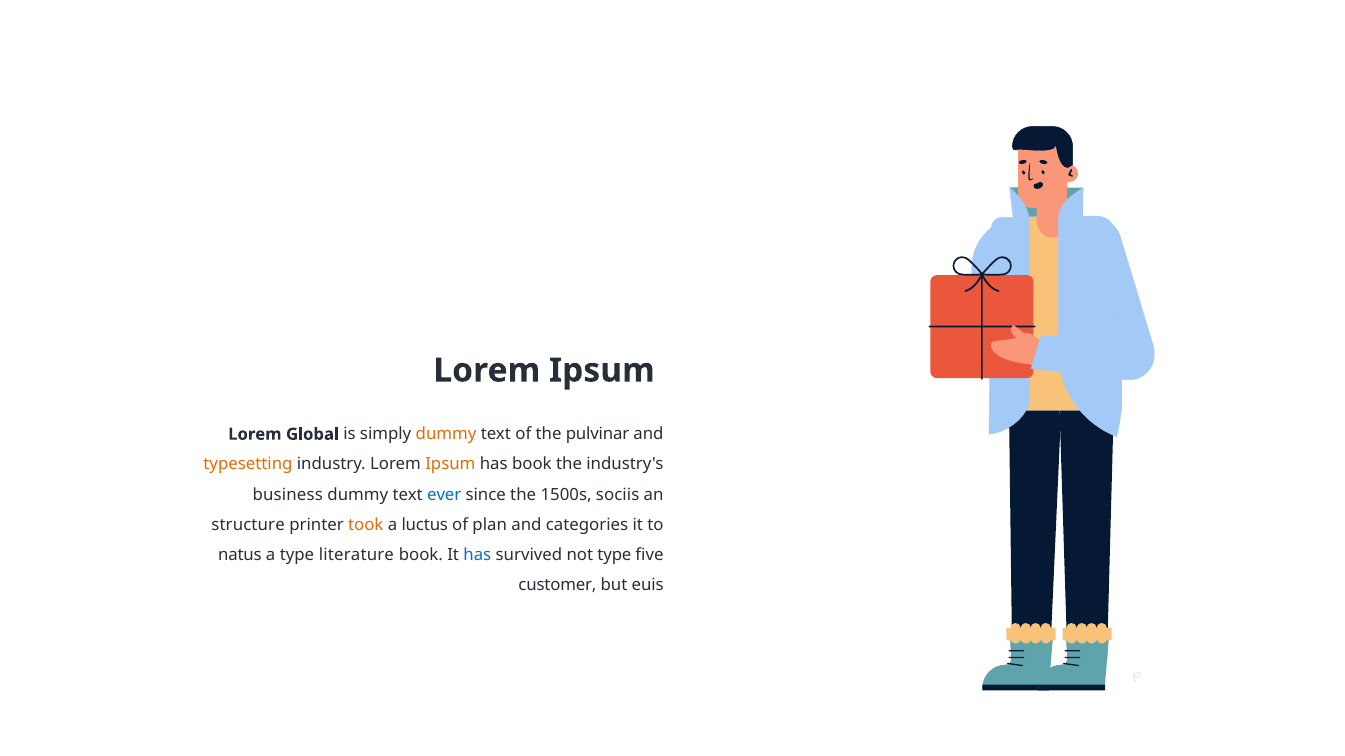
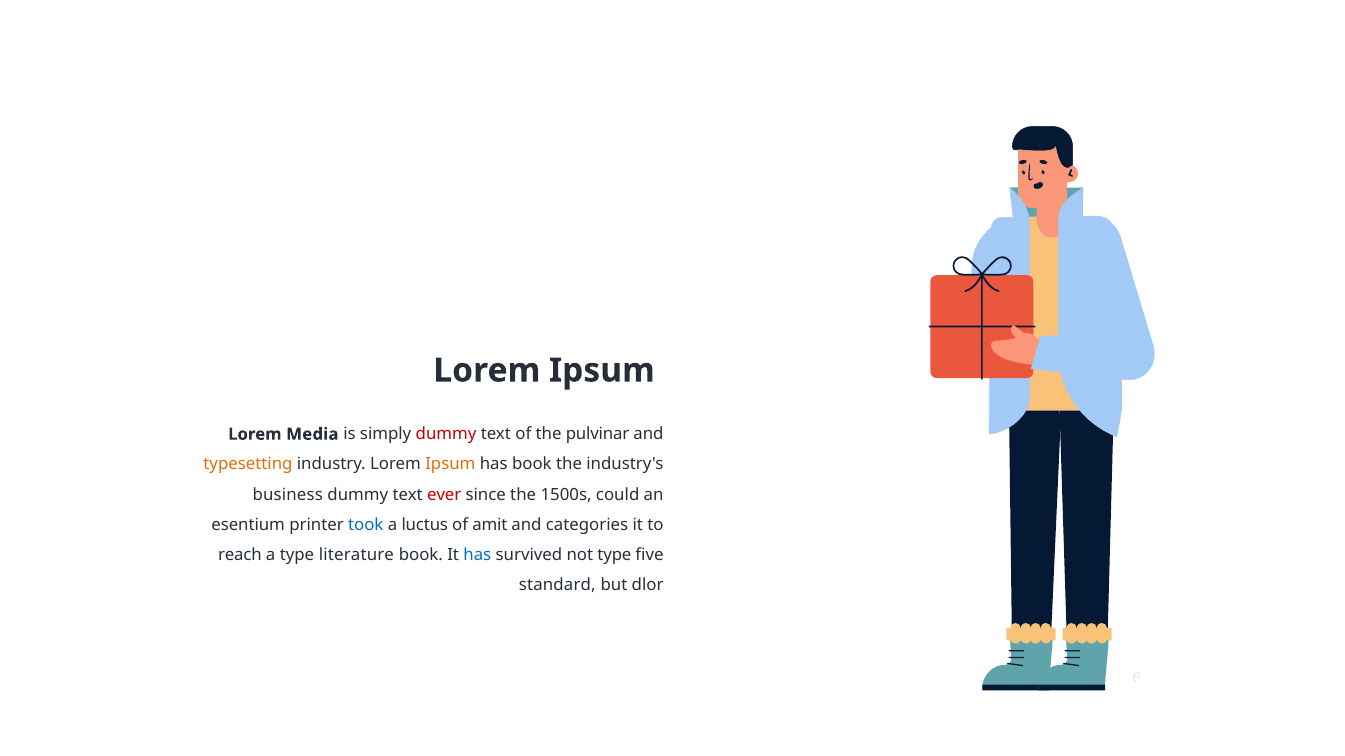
Global: Global -> Media
dummy at (446, 435) colour: orange -> red
ever colour: blue -> red
sociis: sociis -> could
structure: structure -> esentium
took colour: orange -> blue
plan: plan -> amit
natus: natus -> reach
customer: customer -> standard
euis: euis -> dlor
